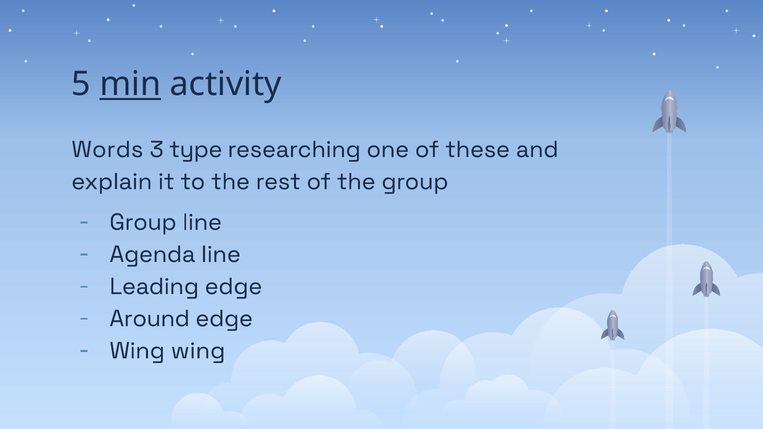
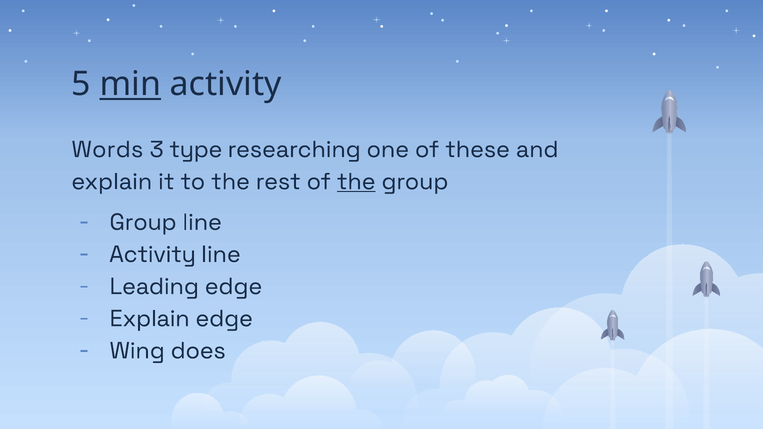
the at (356, 182) underline: none -> present
Agenda at (152, 254): Agenda -> Activity
Around at (150, 319): Around -> Explain
Wing wing: wing -> does
